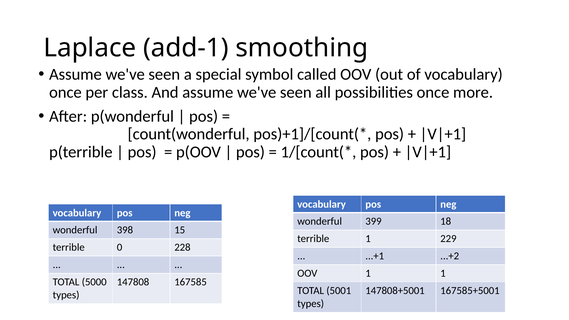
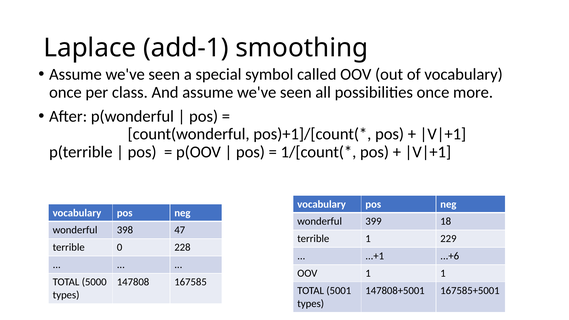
15: 15 -> 47
...+2: ...+2 -> ...+6
